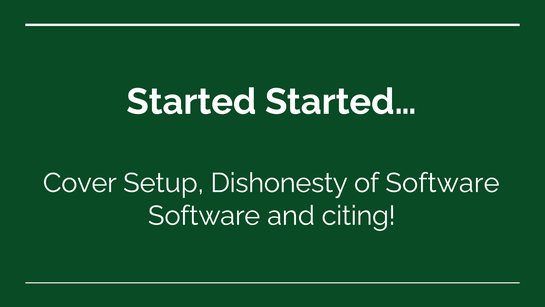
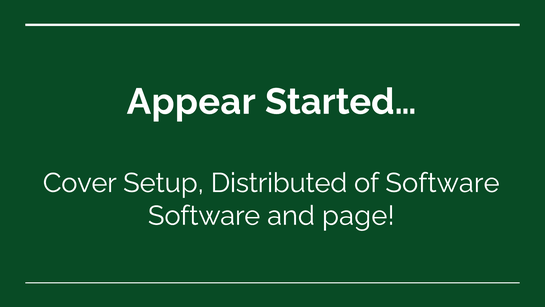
Started: Started -> Appear
Dishonesty: Dishonesty -> Distributed
citing: citing -> page
